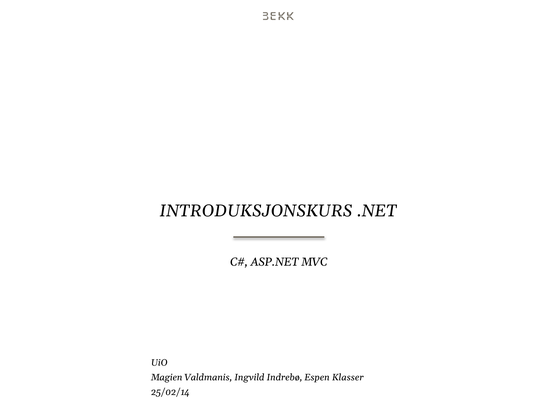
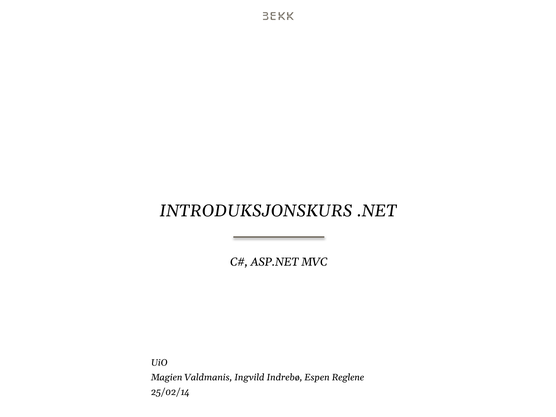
Klasser: Klasser -> Reglene
